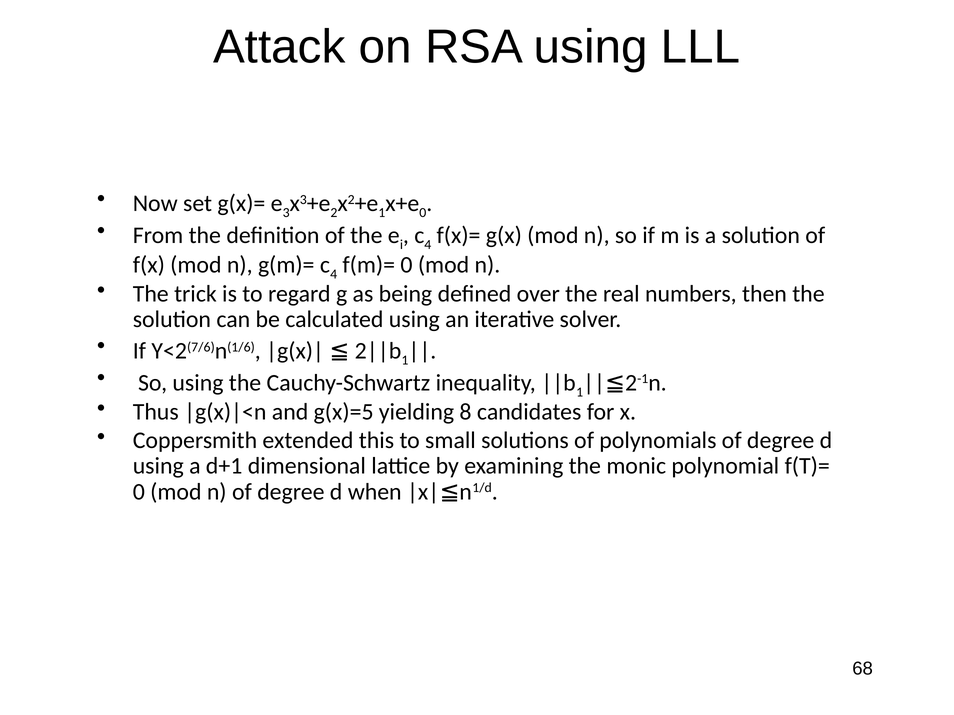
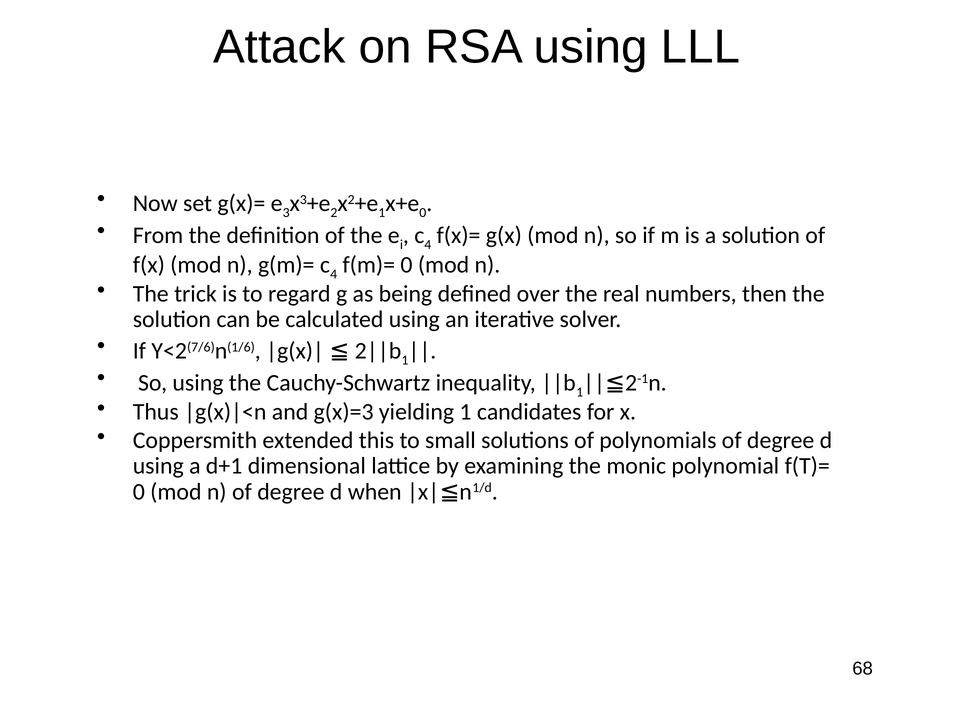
g(x)=5: g(x)=5 -> g(x)=3
yielding 8: 8 -> 1
